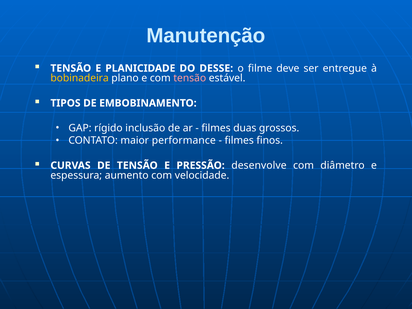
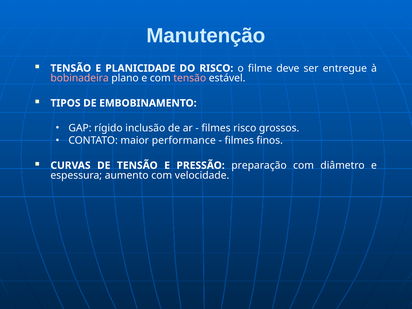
DO DESSE: DESSE -> RISCO
bobinadeira colour: yellow -> pink
filmes duas: duas -> risco
desenvolve: desenvolve -> preparação
